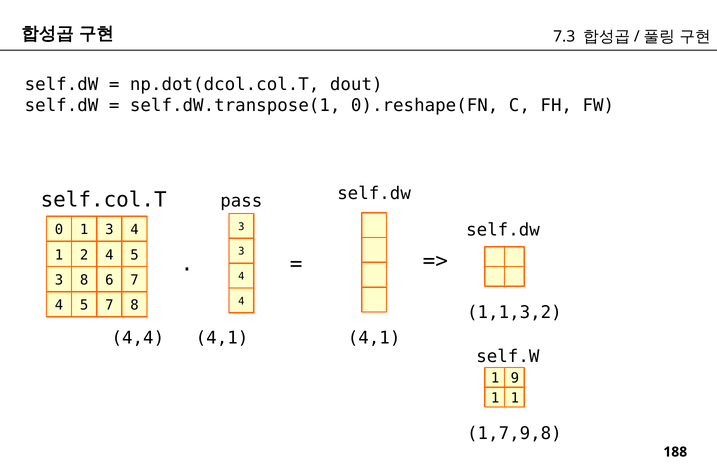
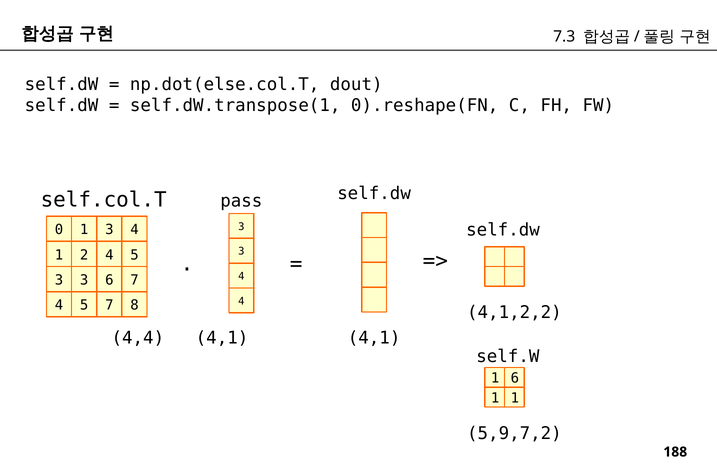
np.dot(dcol.col.T: np.dot(dcol.col.T -> np.dot(else.col.T
3 8: 8 -> 3
1,1,3,2: 1,1,3,2 -> 4,1,2,2
1 9: 9 -> 6
1,7,9,8: 1,7,9,8 -> 5,9,7,2
